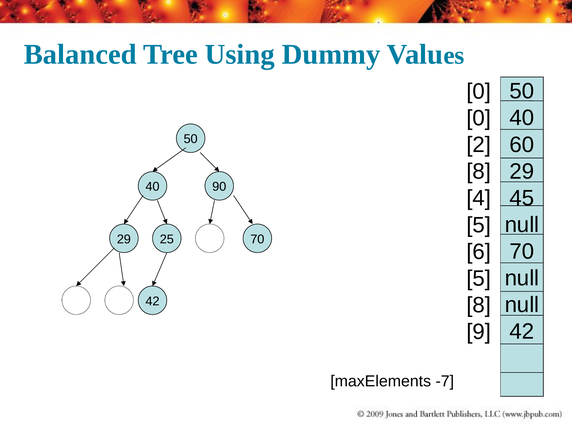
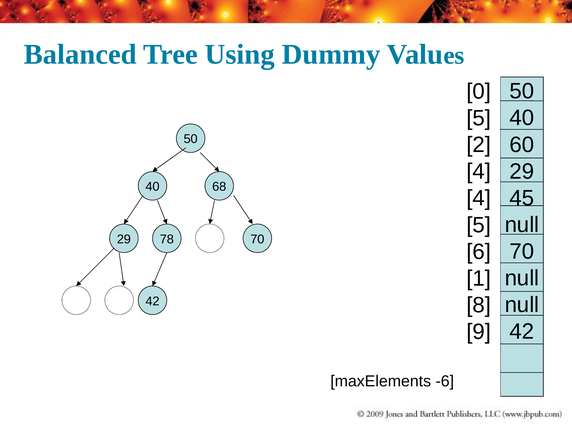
0 at (479, 118): 0 -> 5
8 at (479, 172): 8 -> 4
90: 90 -> 68
25: 25 -> 78
5 at (479, 278): 5 -> 1
-7: -7 -> -6
